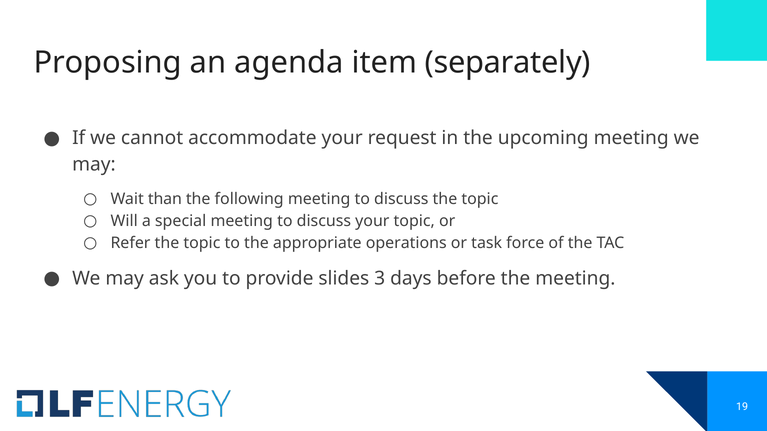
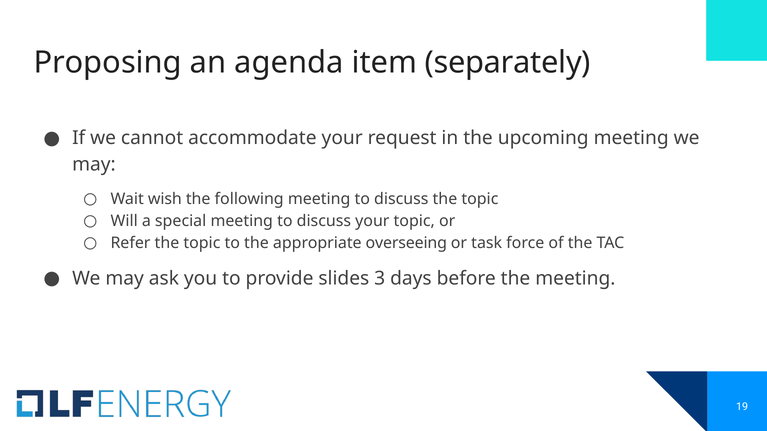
than: than -> wish
operations: operations -> overseeing
